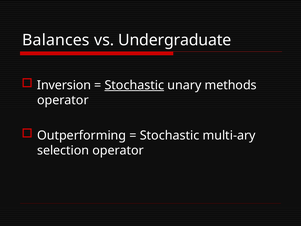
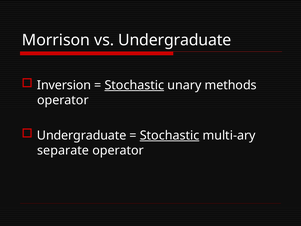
Balances: Balances -> Morrison
Outperforming at (82, 135): Outperforming -> Undergraduate
Stochastic at (170, 135) underline: none -> present
selection: selection -> separate
